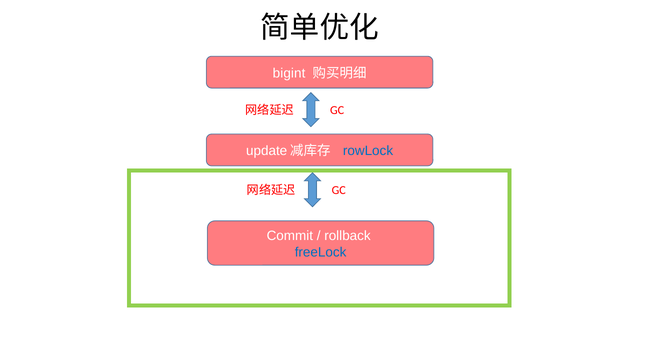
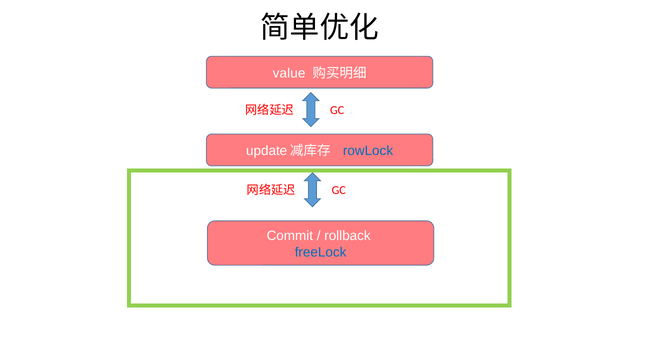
bigint: bigint -> value
